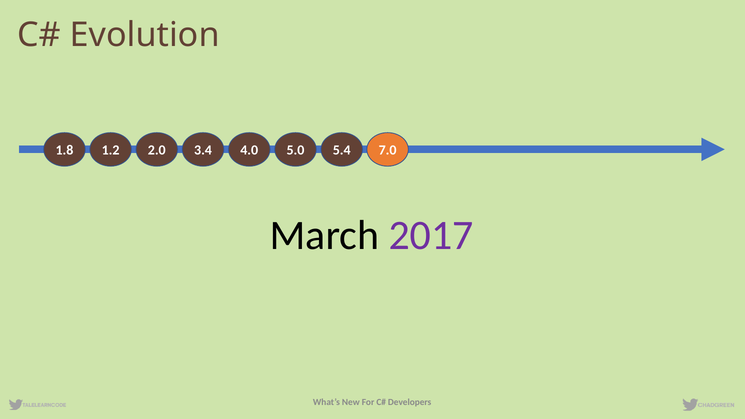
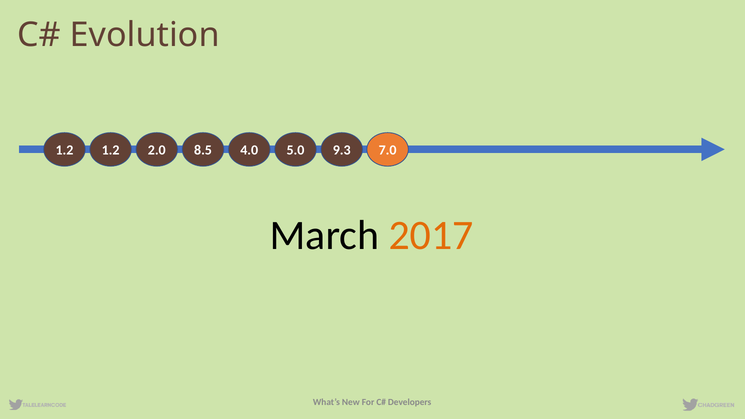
1.8 at (64, 150): 1.8 -> 1.2
3.4: 3.4 -> 8.5
5.4: 5.4 -> 9.3
2017 colour: purple -> orange
